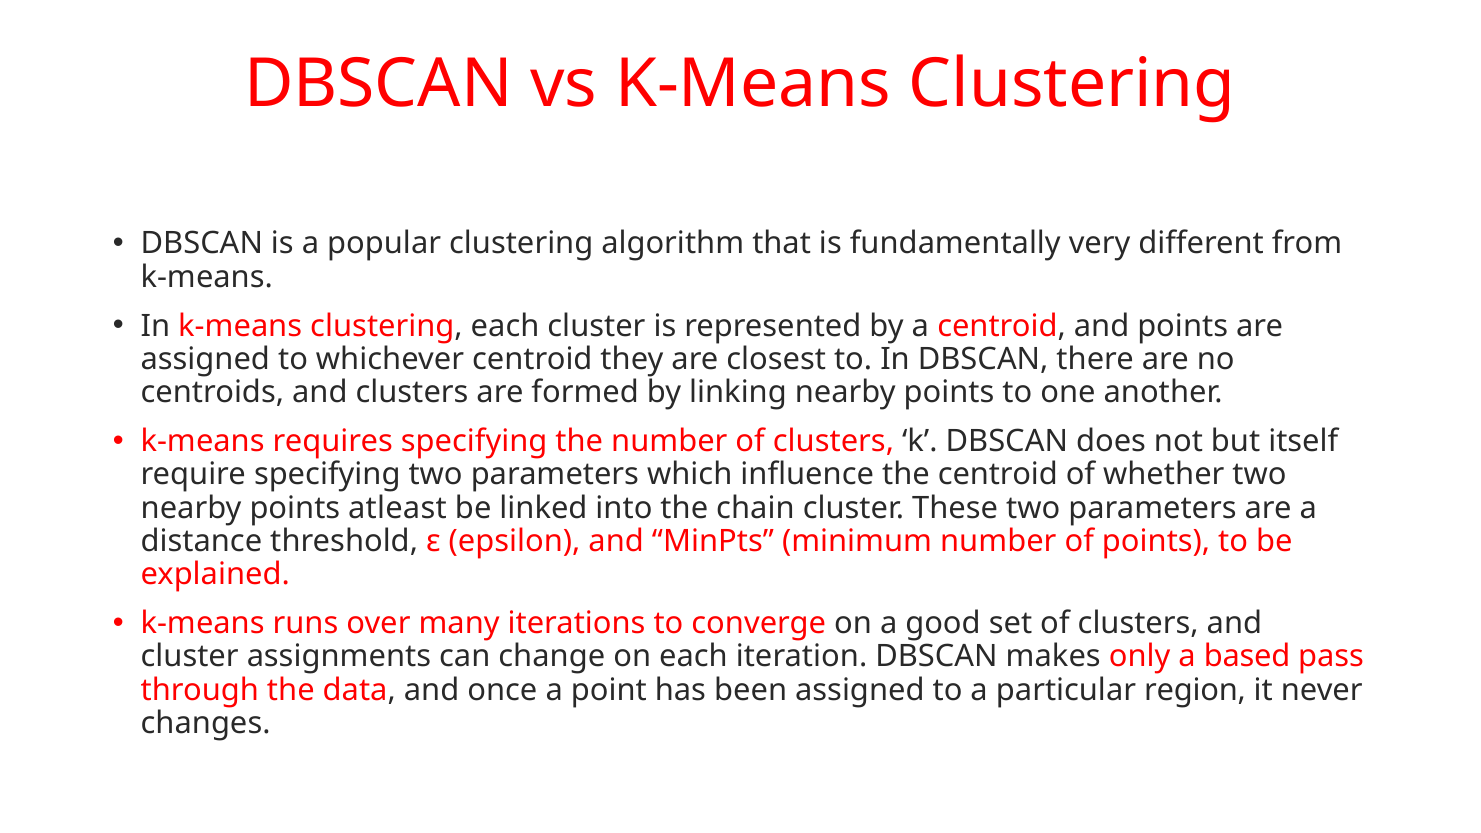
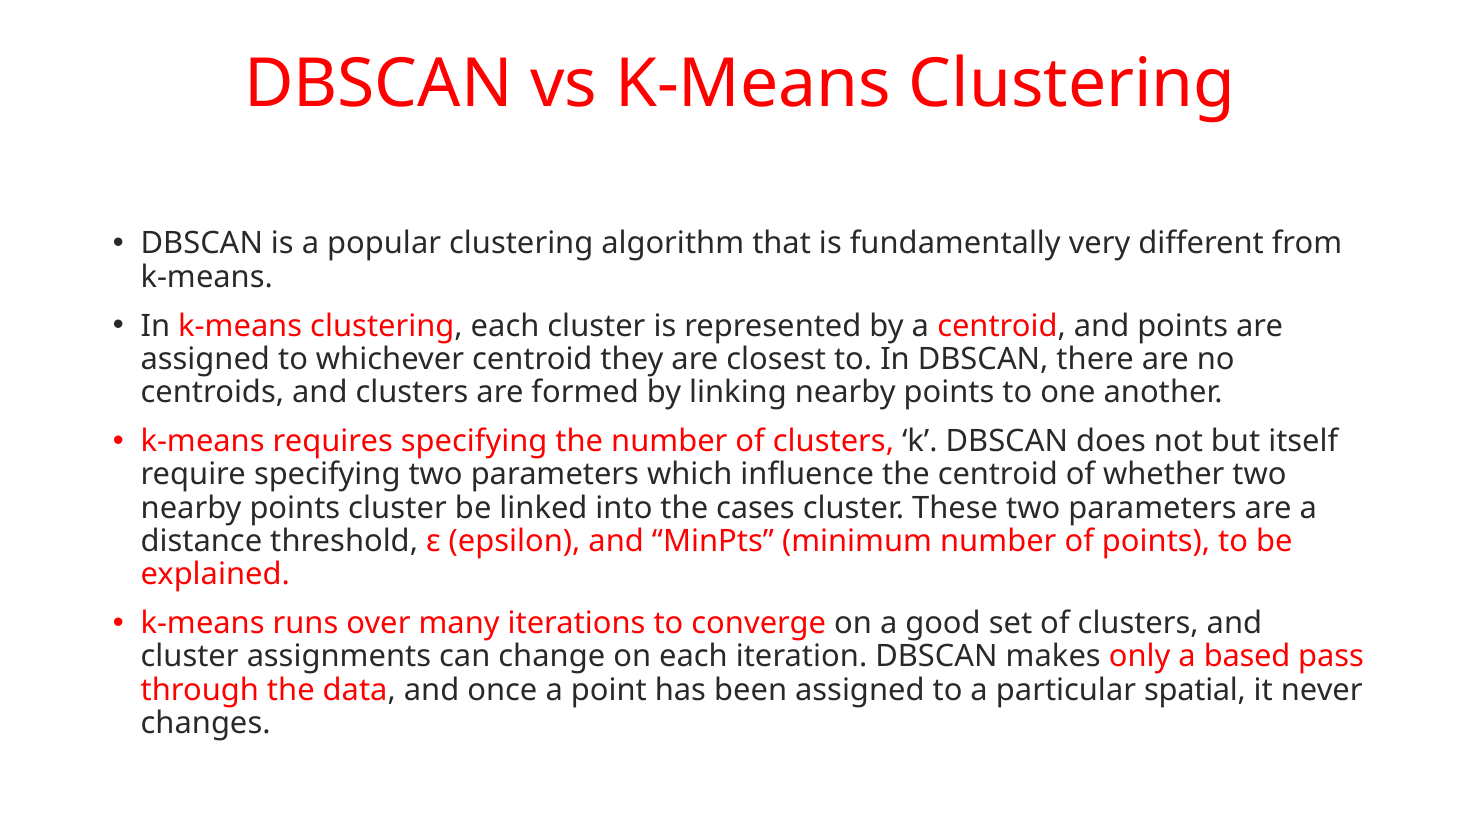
points atleast: atleast -> cluster
chain: chain -> cases
region: region -> spatial
